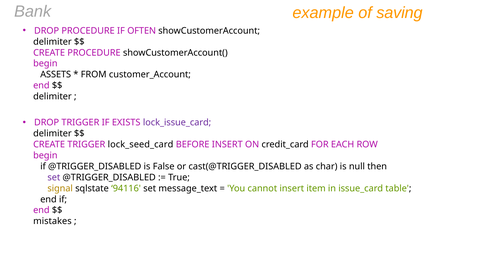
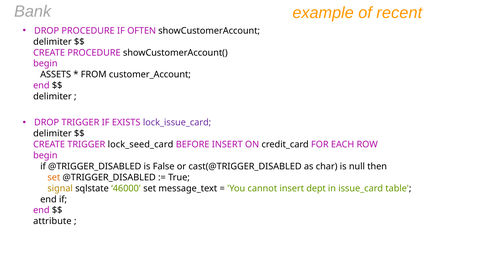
saving: saving -> recent
set at (54, 177) colour: purple -> orange
94116: 94116 -> 46000
item: item -> dept
mistakes: mistakes -> attribute
